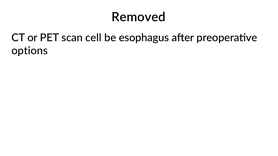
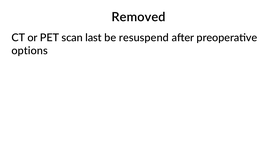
cell: cell -> last
esophagus: esophagus -> resuspend
